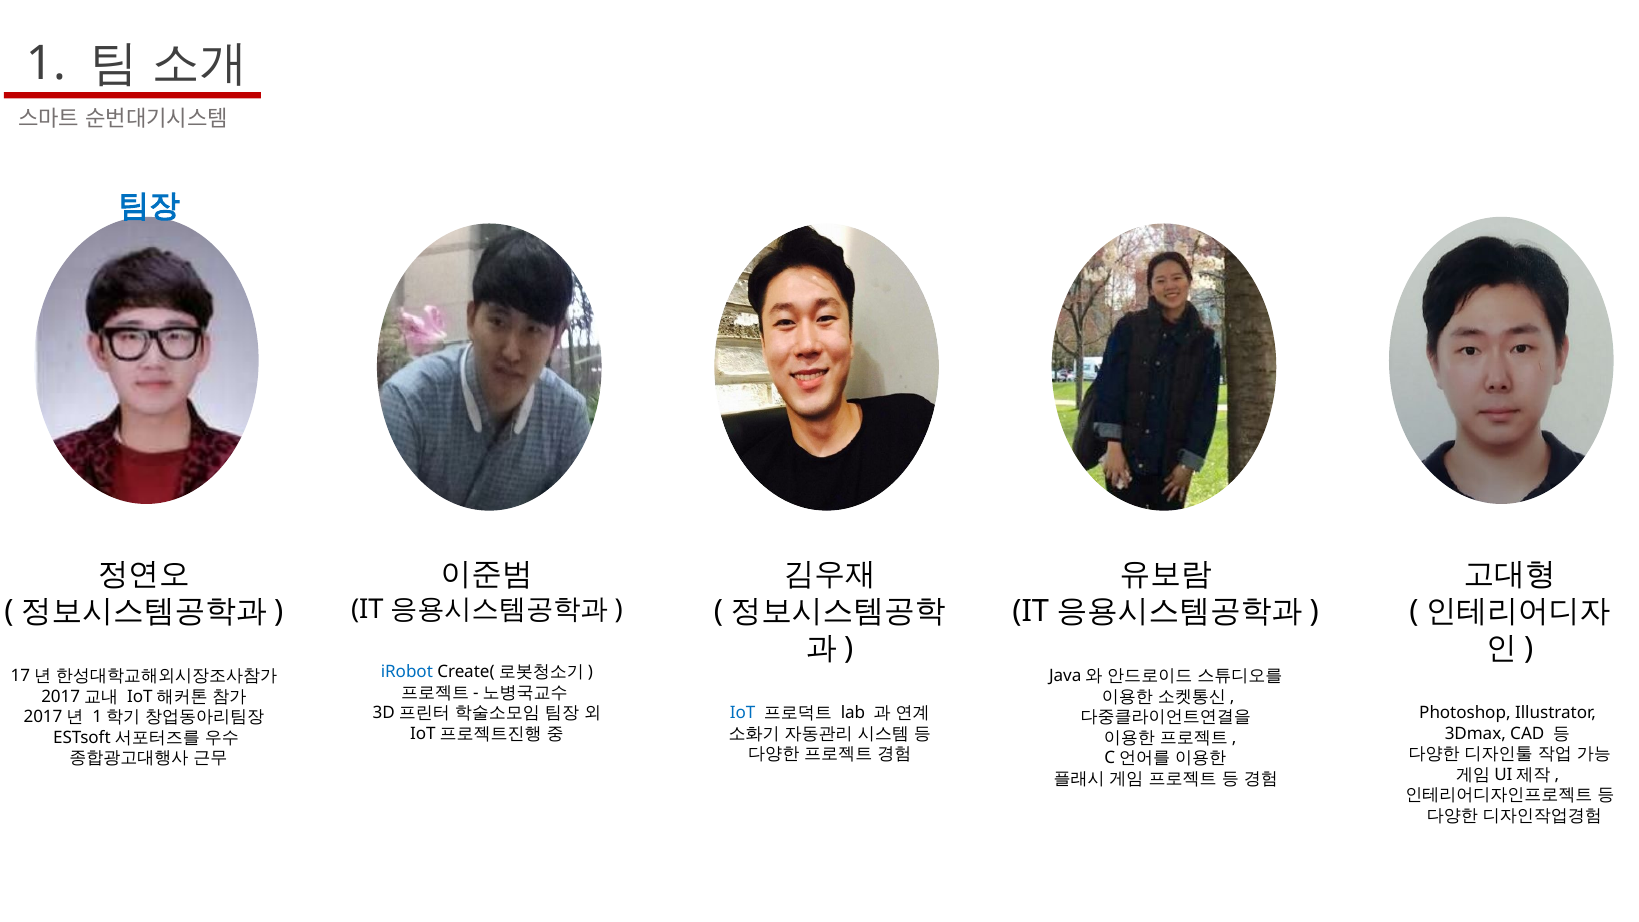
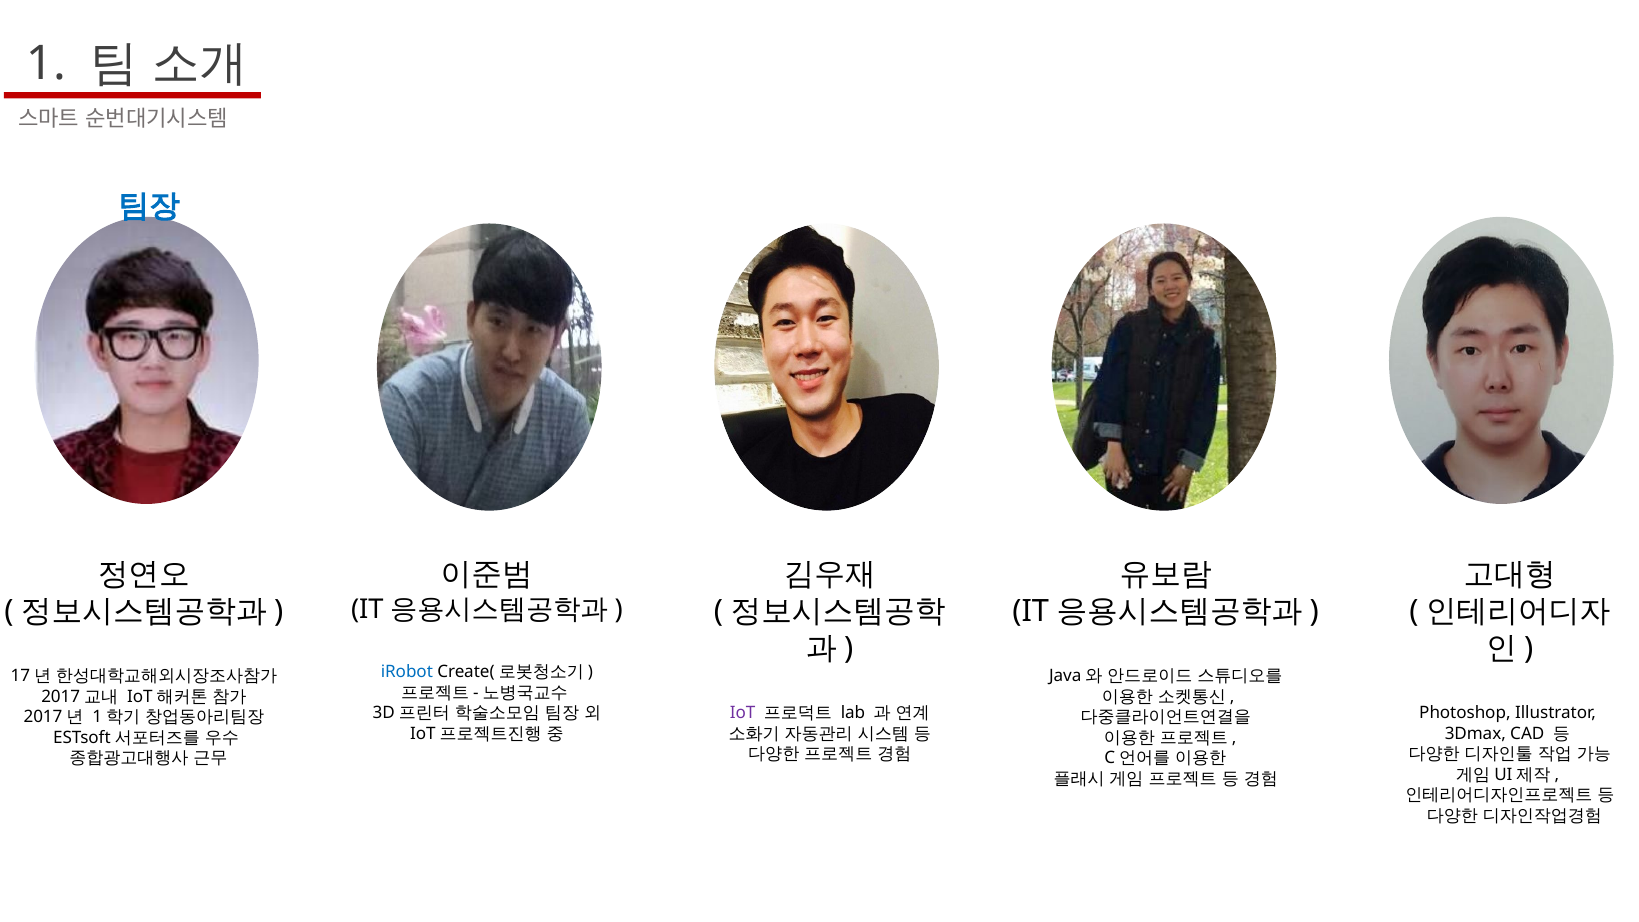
IoT colour: blue -> purple
